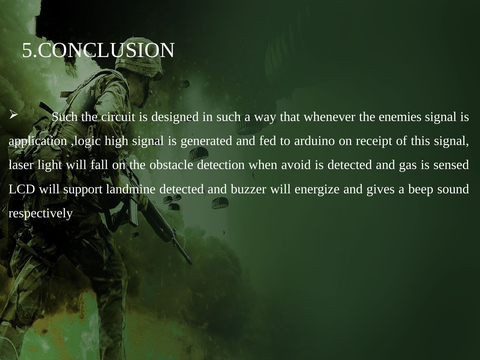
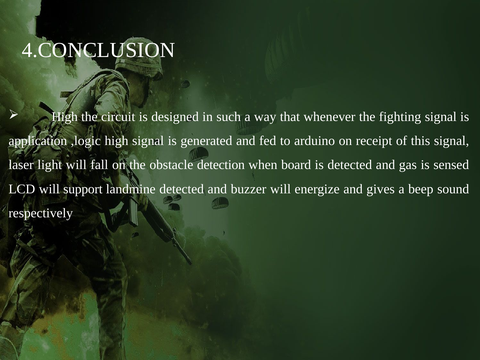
5.CONCLUSION: 5.CONCLUSION -> 4.CONCLUSION
Such at (65, 117): Such -> High
enemies: enemies -> fighting
avoid: avoid -> board
